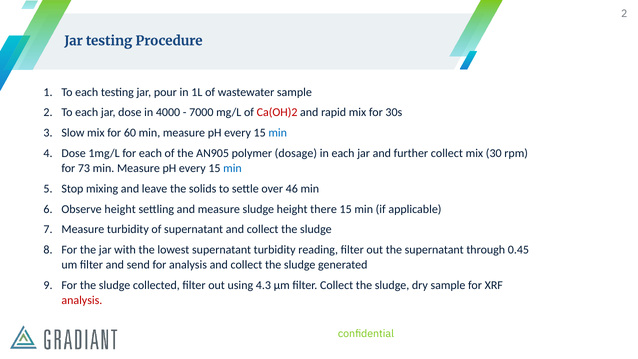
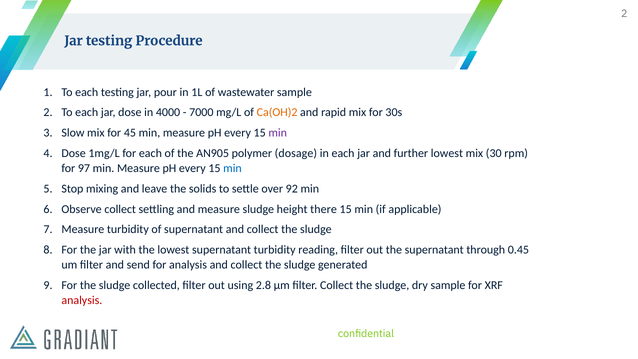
Ca(OH)2 colour: red -> orange
60: 60 -> 45
min at (278, 133) colour: blue -> purple
further collect: collect -> lowest
73: 73 -> 97
46: 46 -> 92
Observe height: height -> collect
4.3: 4.3 -> 2.8
